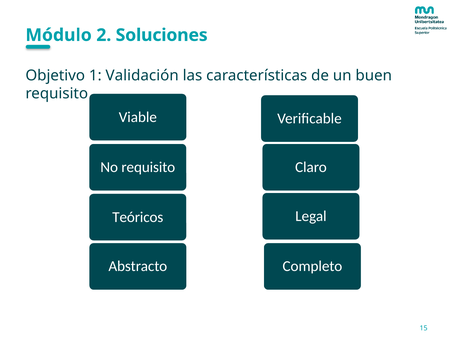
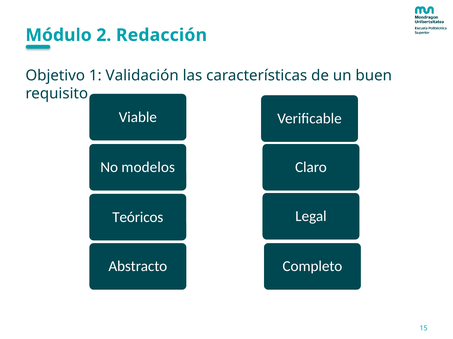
Soluciones: Soluciones -> Redacción
No requisito: requisito -> modelos
